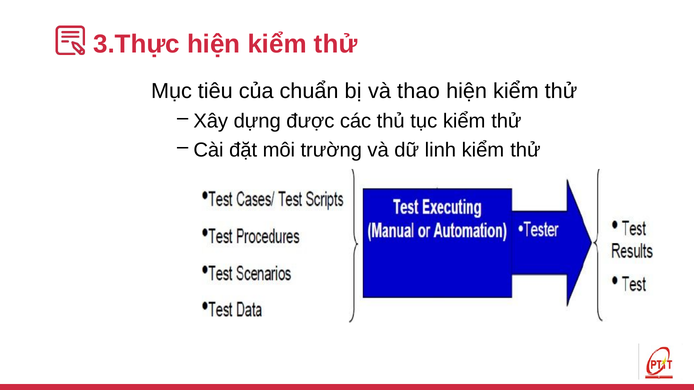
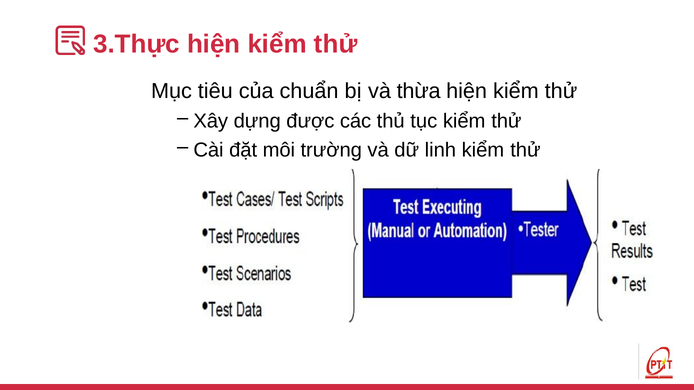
thao: thao -> thừa
